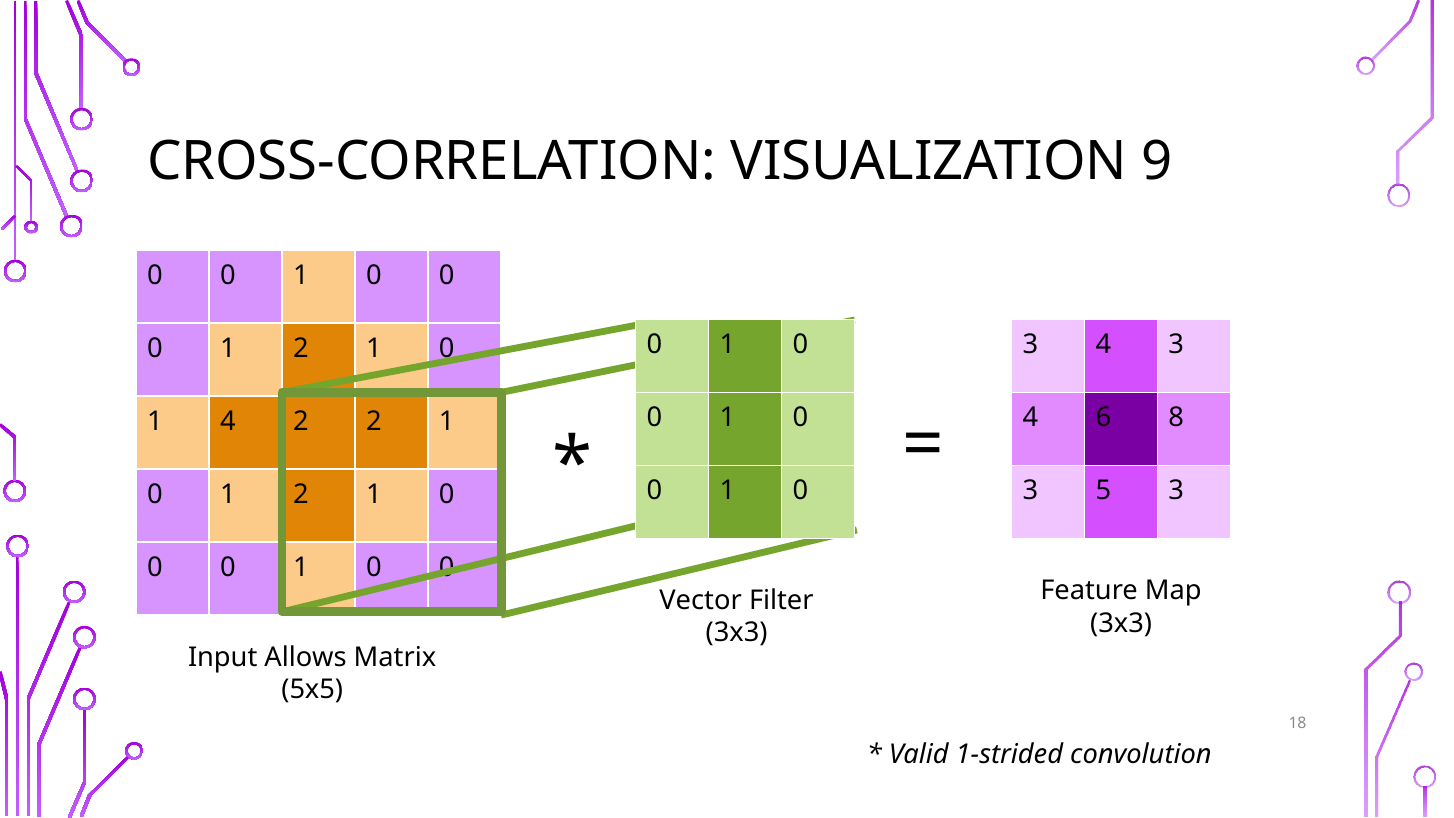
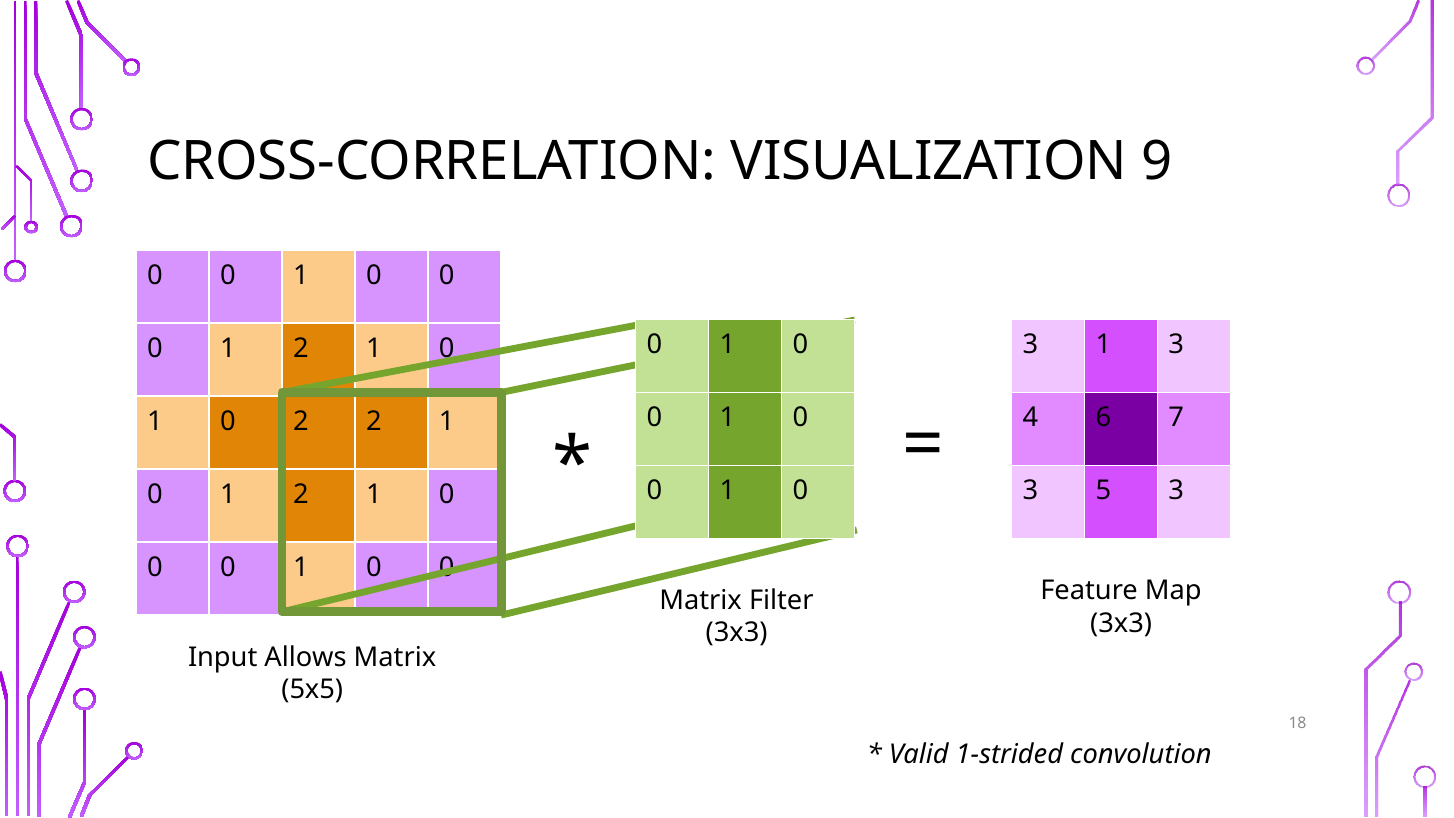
4 at (1103, 345): 4 -> 1
8: 8 -> 7
4 at (228, 422): 4 -> 0
Vector at (701, 600): Vector -> Matrix
